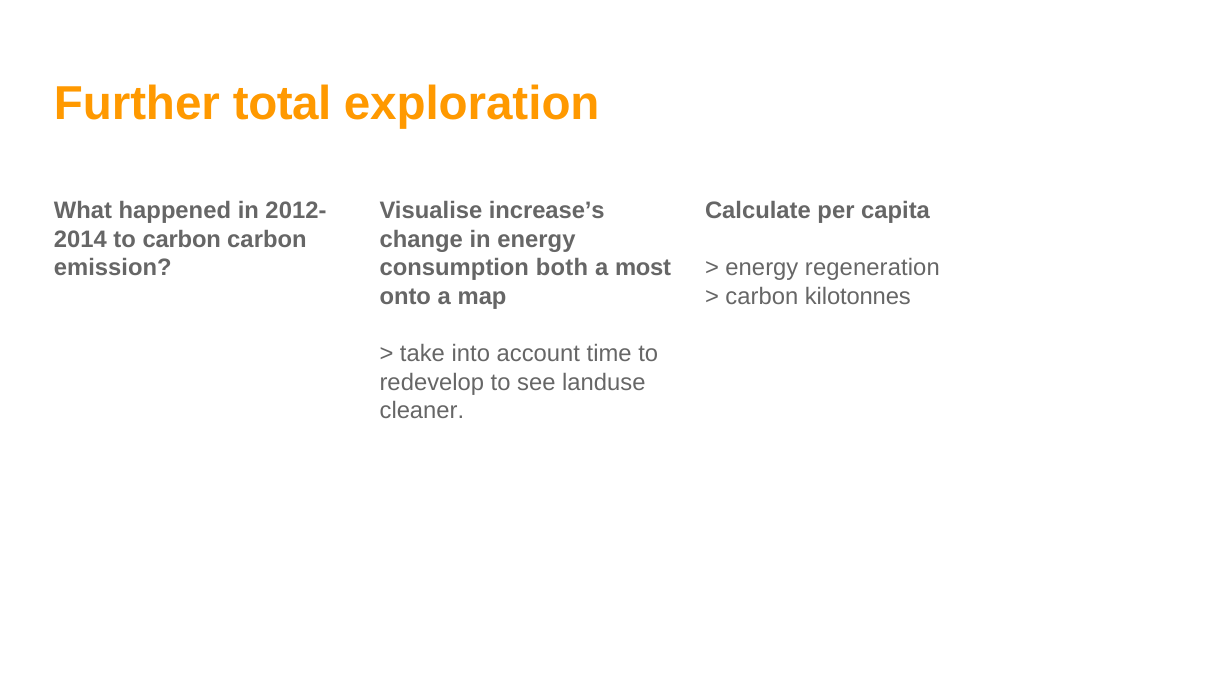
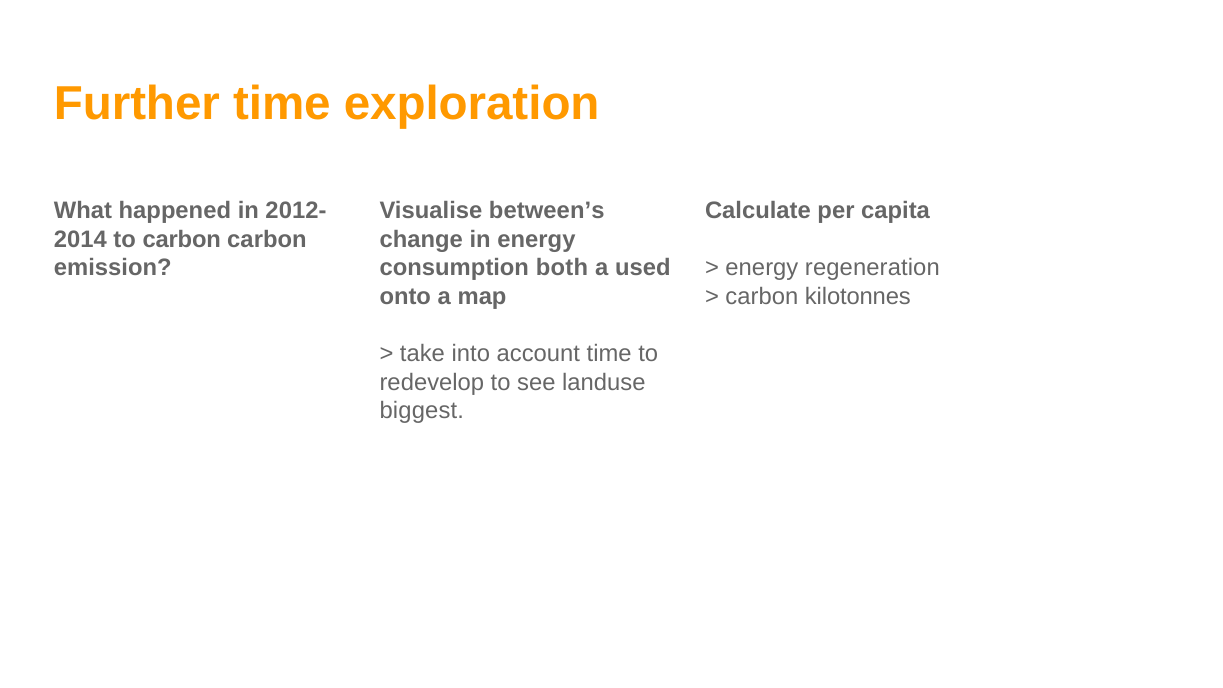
Further total: total -> time
increase’s: increase’s -> between’s
most: most -> used
cleaner: cleaner -> biggest
